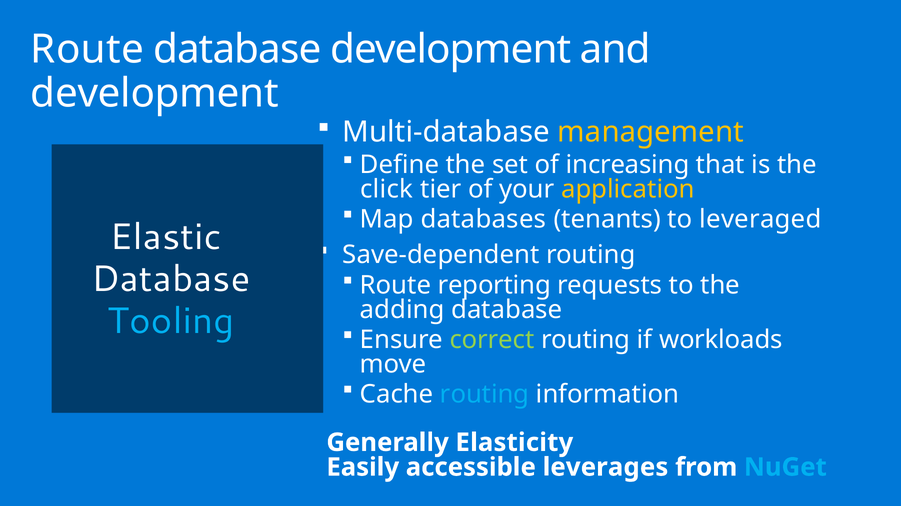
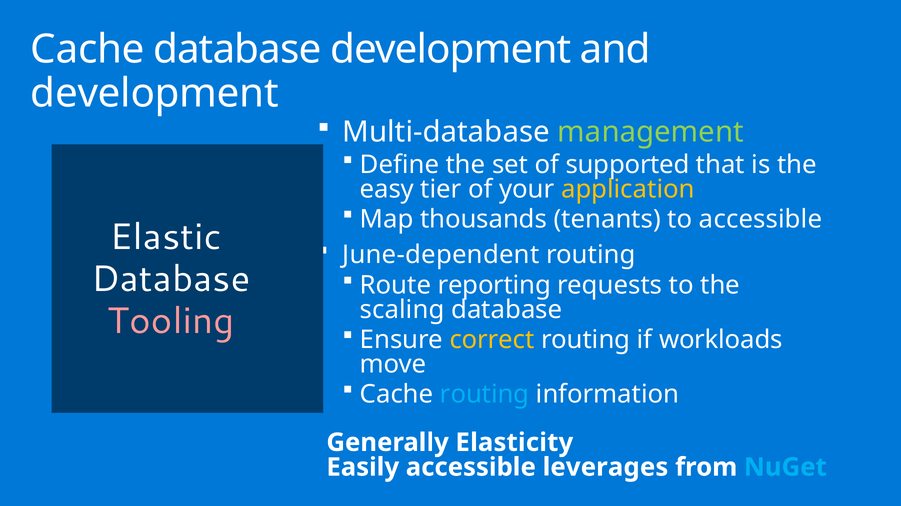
Route at (87, 50): Route -> Cache
management colour: yellow -> light green
increasing: increasing -> supported
click: click -> easy
databases: databases -> thousands
to leveraged: leveraged -> accessible
Save-dependent: Save-dependent -> June-dependent
adding: adding -> scaling
Tooling colour: light blue -> pink
correct colour: light green -> yellow
